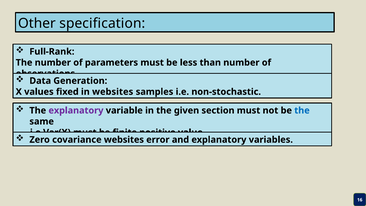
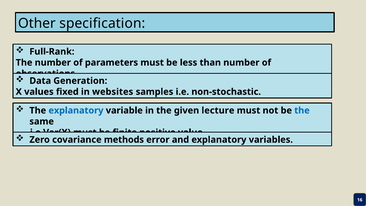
explanatory at (76, 110) colour: purple -> blue
section: section -> lecture
covariance websites: websites -> methods
